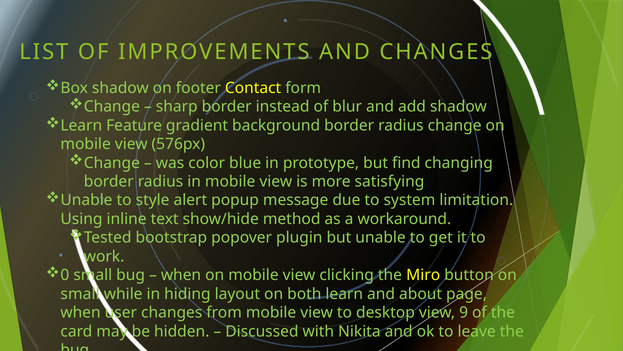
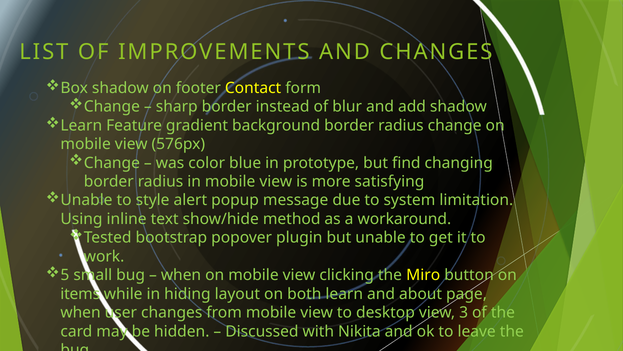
0: 0 -> 5
small at (80, 293): small -> items
9: 9 -> 3
